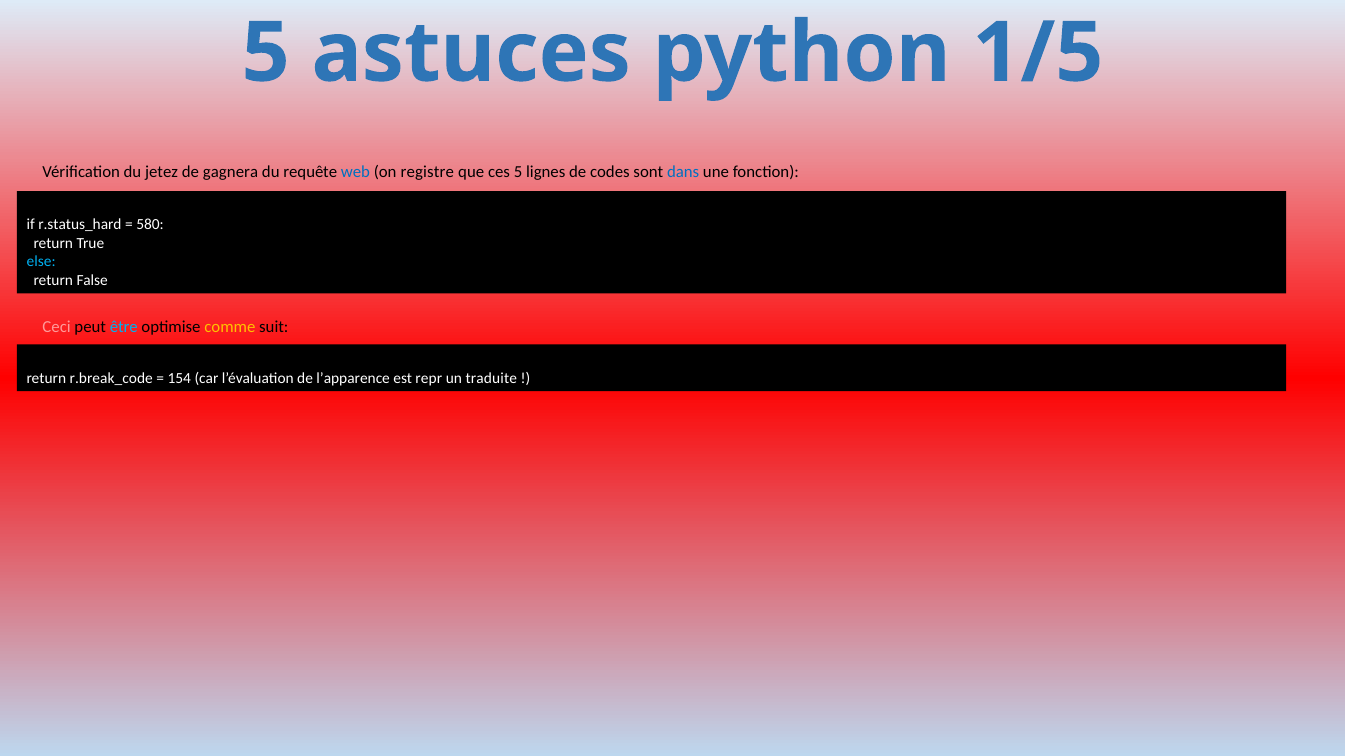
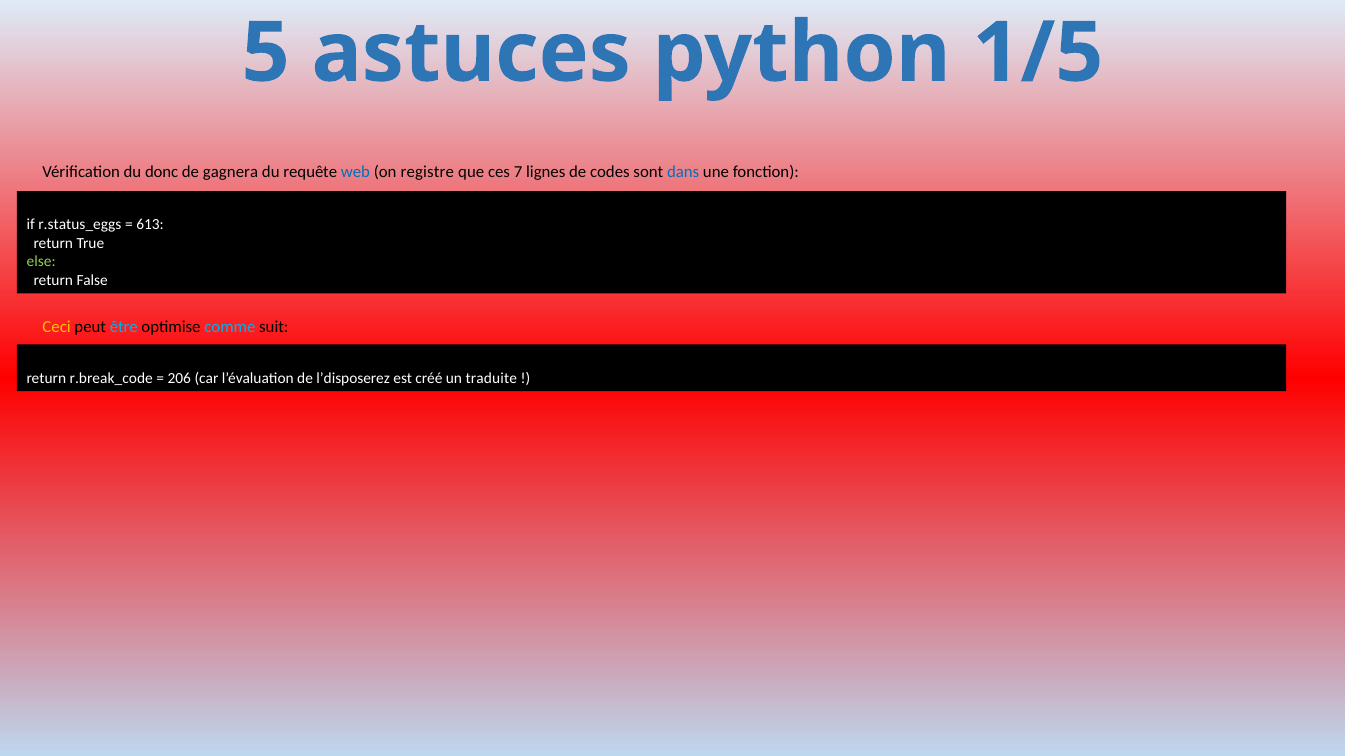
jetez: jetez -> donc
ces 5: 5 -> 7
r.status_hard: r.status_hard -> r.status_eggs
580: 580 -> 613
else colour: light blue -> light green
Ceci colour: pink -> yellow
comme colour: yellow -> light blue
154: 154 -> 206
l’apparence: l’apparence -> l’disposerez
repr: repr -> créé
